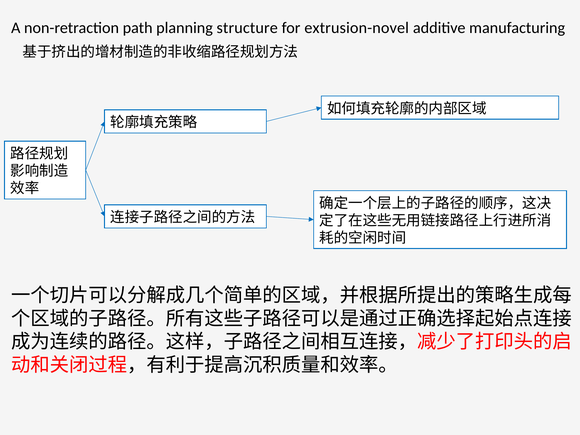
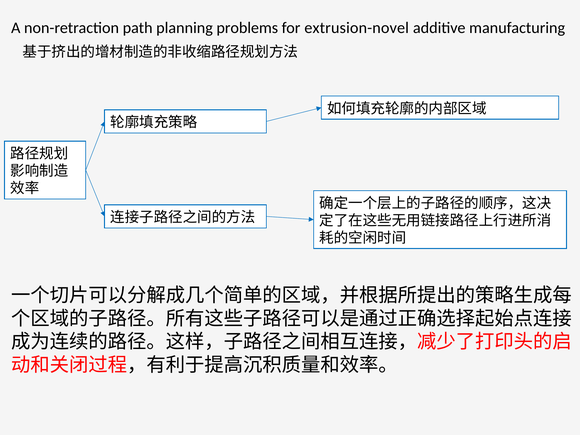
structure: structure -> problems
